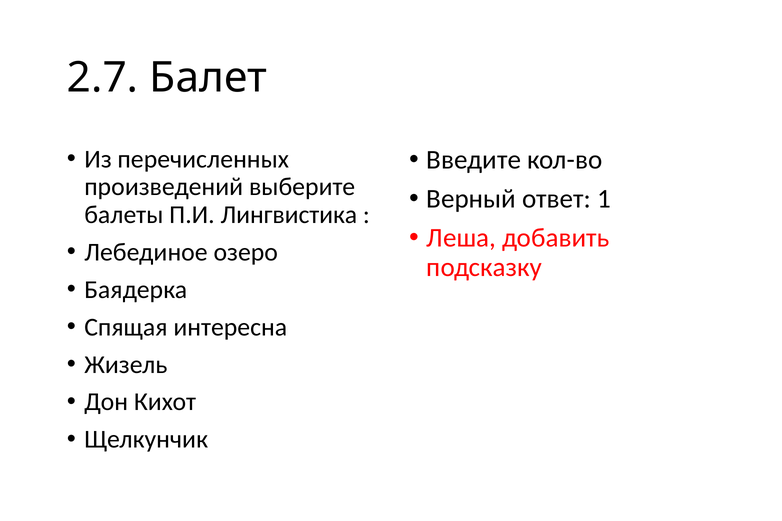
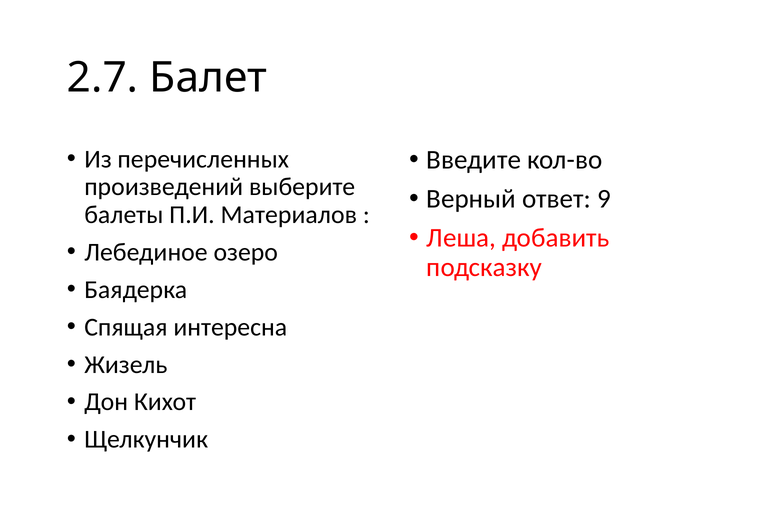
1: 1 -> 9
Лингвистика: Лингвистика -> Материалов
